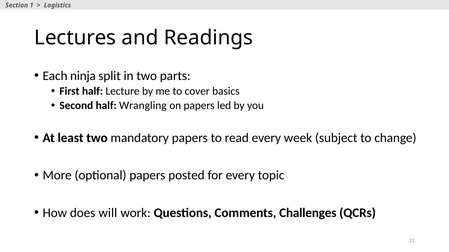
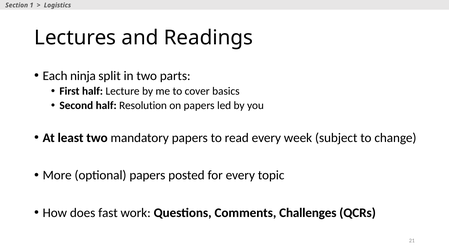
Wrangling: Wrangling -> Resolution
will: will -> fast
